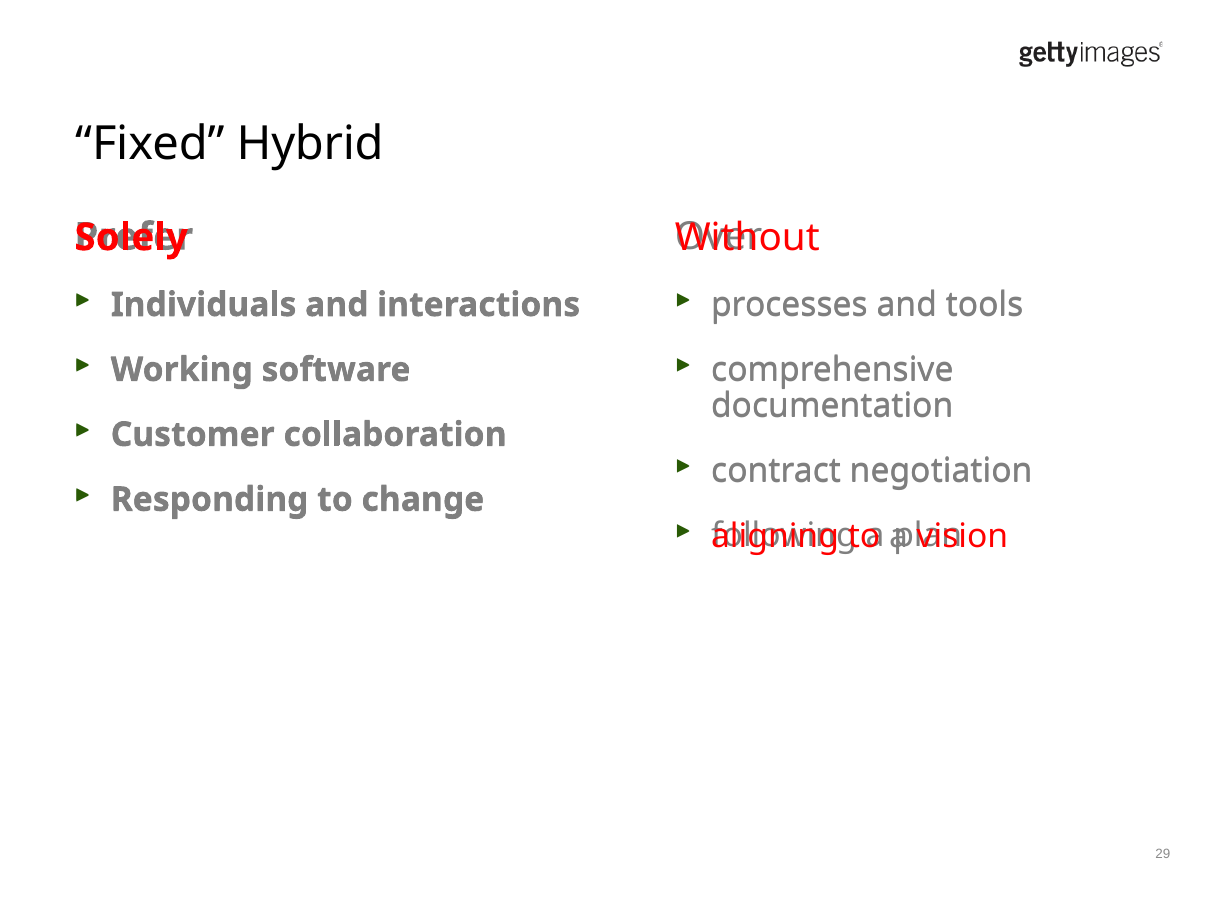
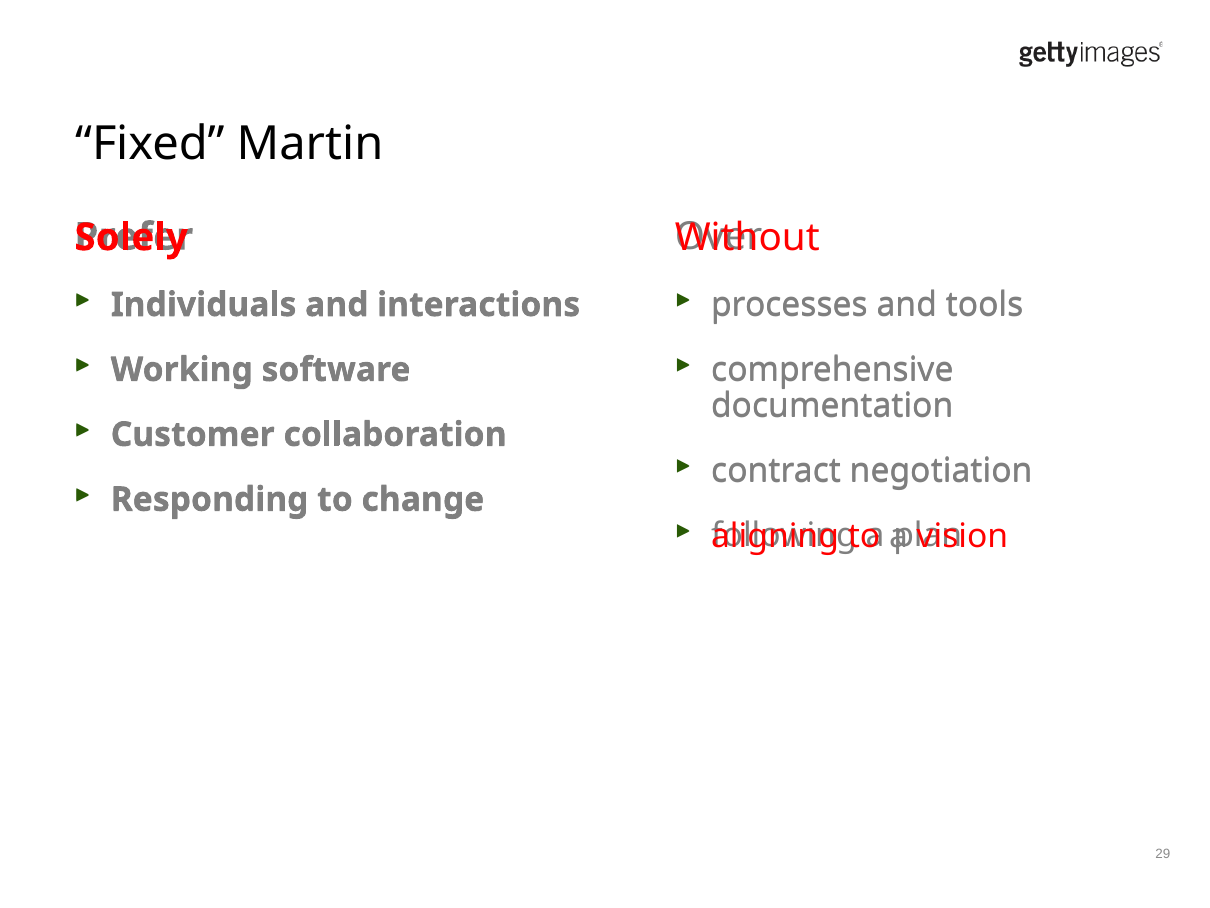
Hybrid: Hybrid -> Martin
